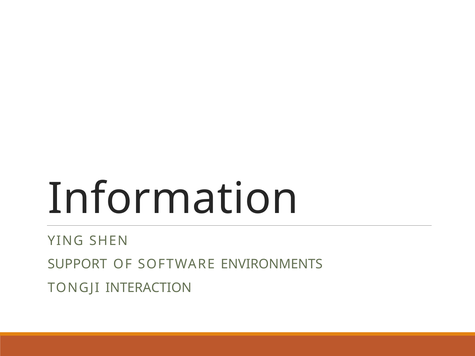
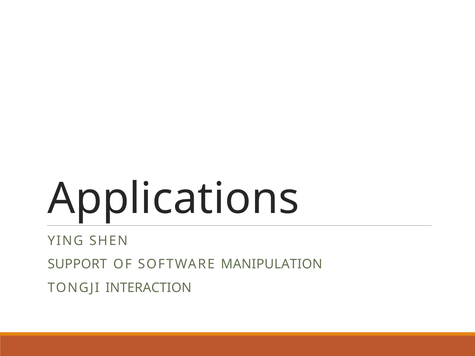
Information: Information -> Applications
ENVIRONMENTS: ENVIRONMENTS -> MANIPULATION
